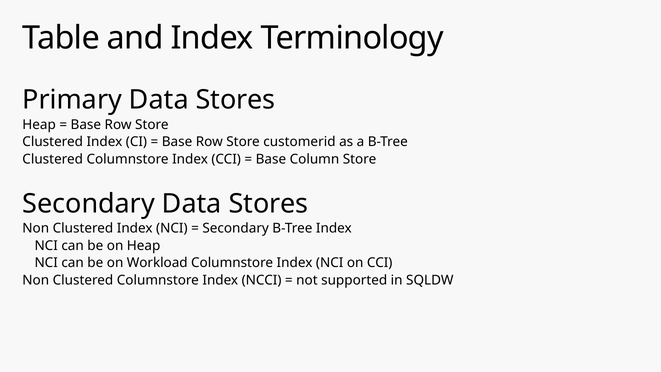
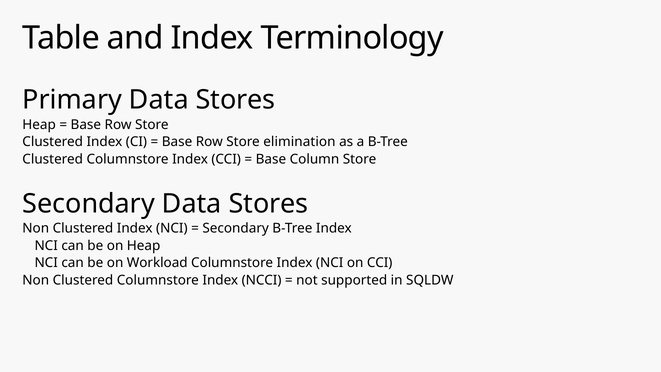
customerid: customerid -> elimination
